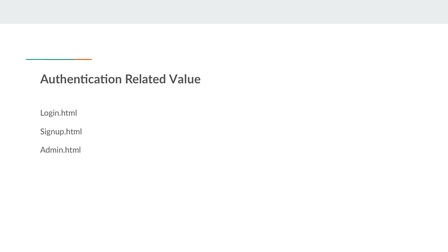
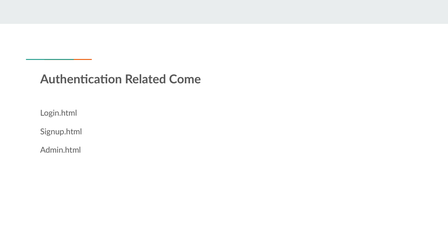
Value: Value -> Come
